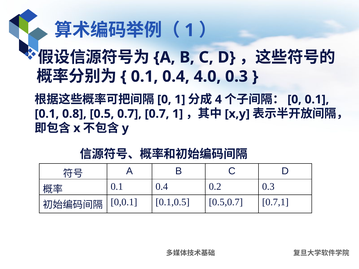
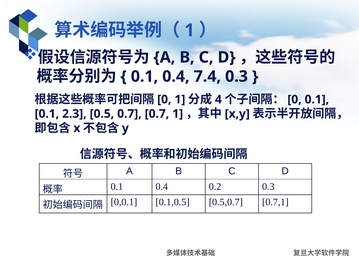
4.0: 4.0 -> 7.4
0.8: 0.8 -> 2.3
